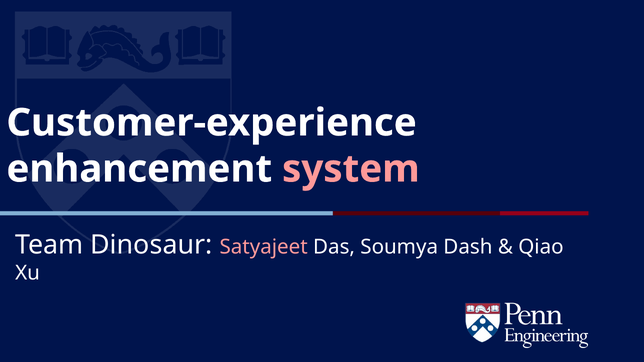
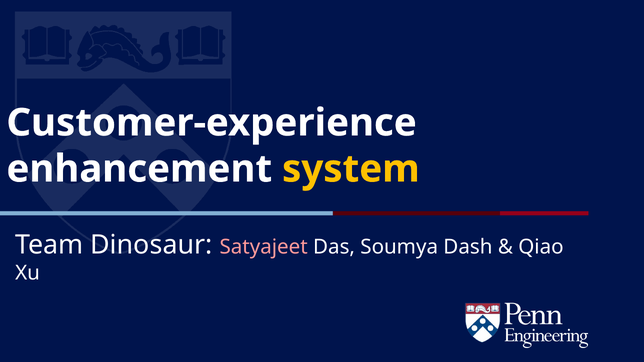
system colour: pink -> yellow
